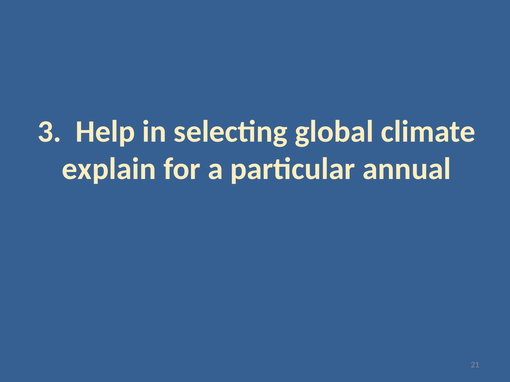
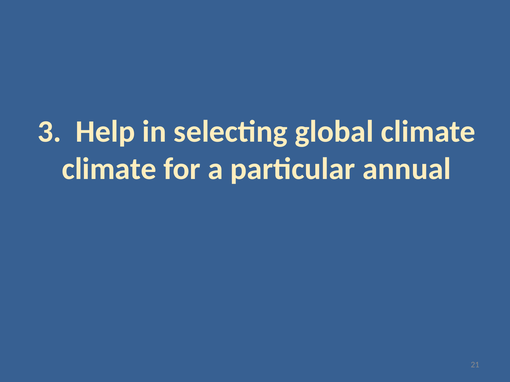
explain at (109, 169): explain -> climate
